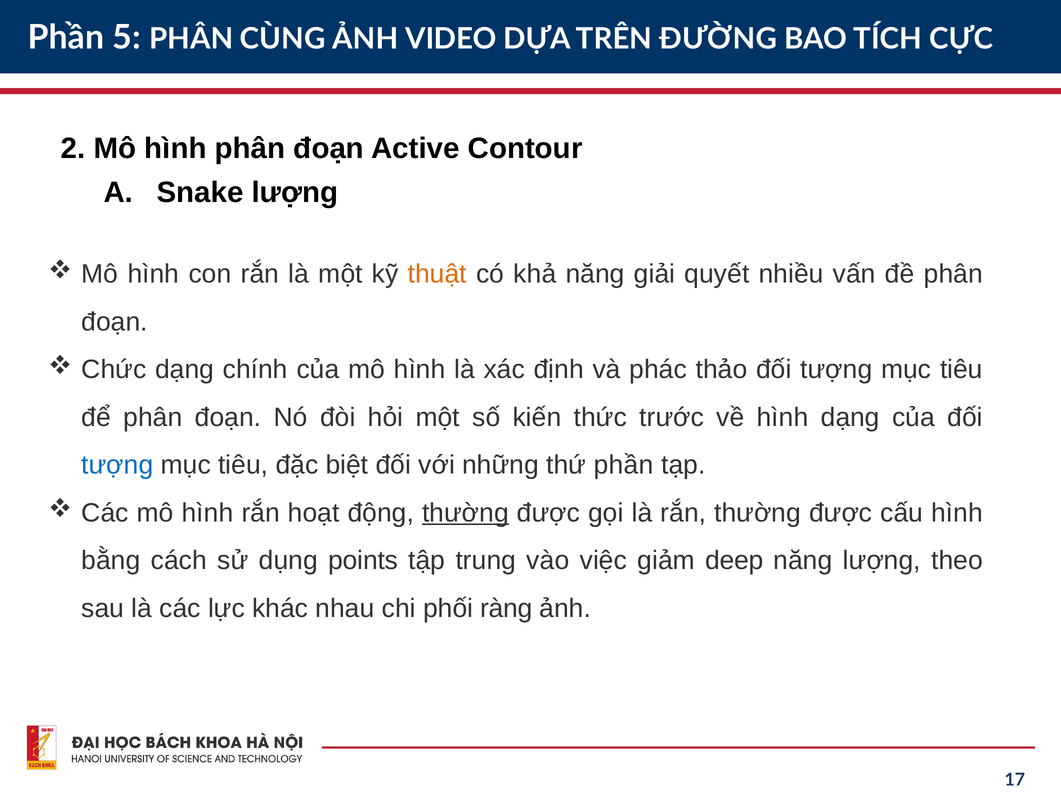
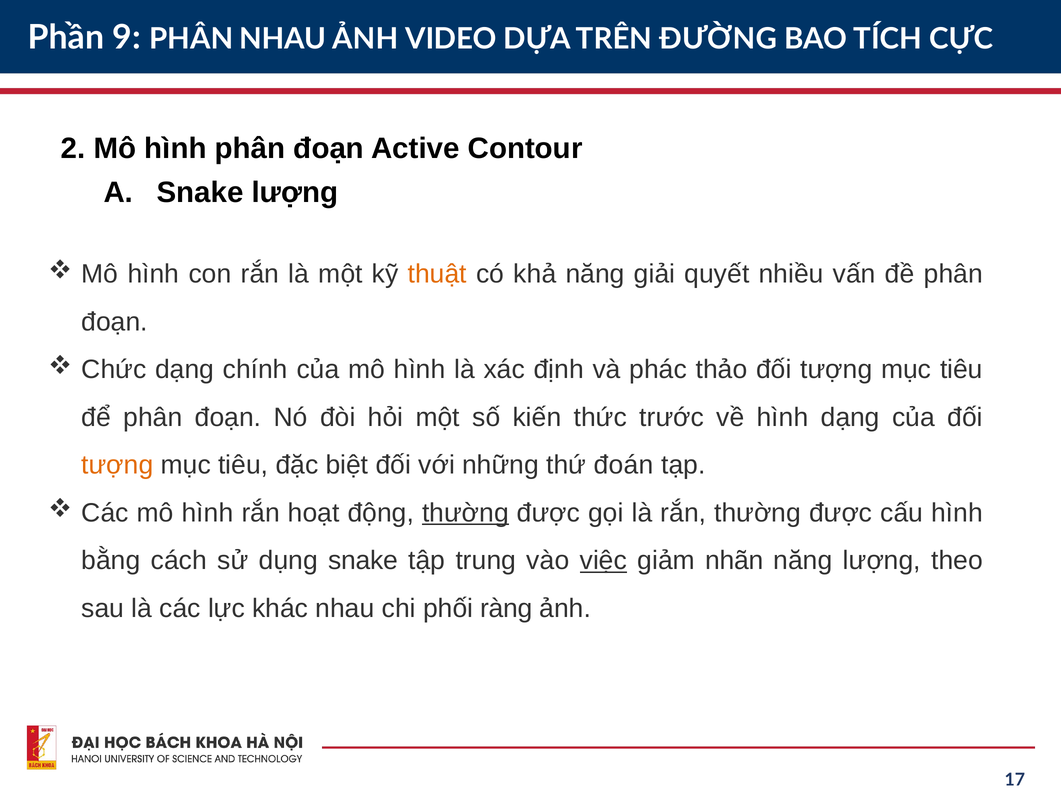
5: 5 -> 9
PHÂN CÙNG: CÙNG -> NHAU
tượng at (117, 465) colour: blue -> orange
thứ phần: phần -> đoán
dụng points: points -> snake
việc underline: none -> present
deep: deep -> nhãn
